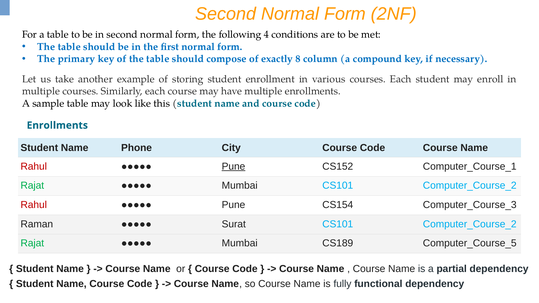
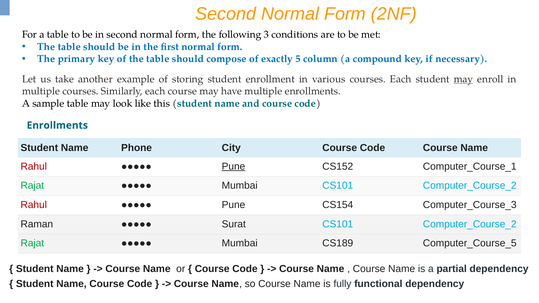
4: 4 -> 3
8: 8 -> 5
may at (463, 79) underline: none -> present
